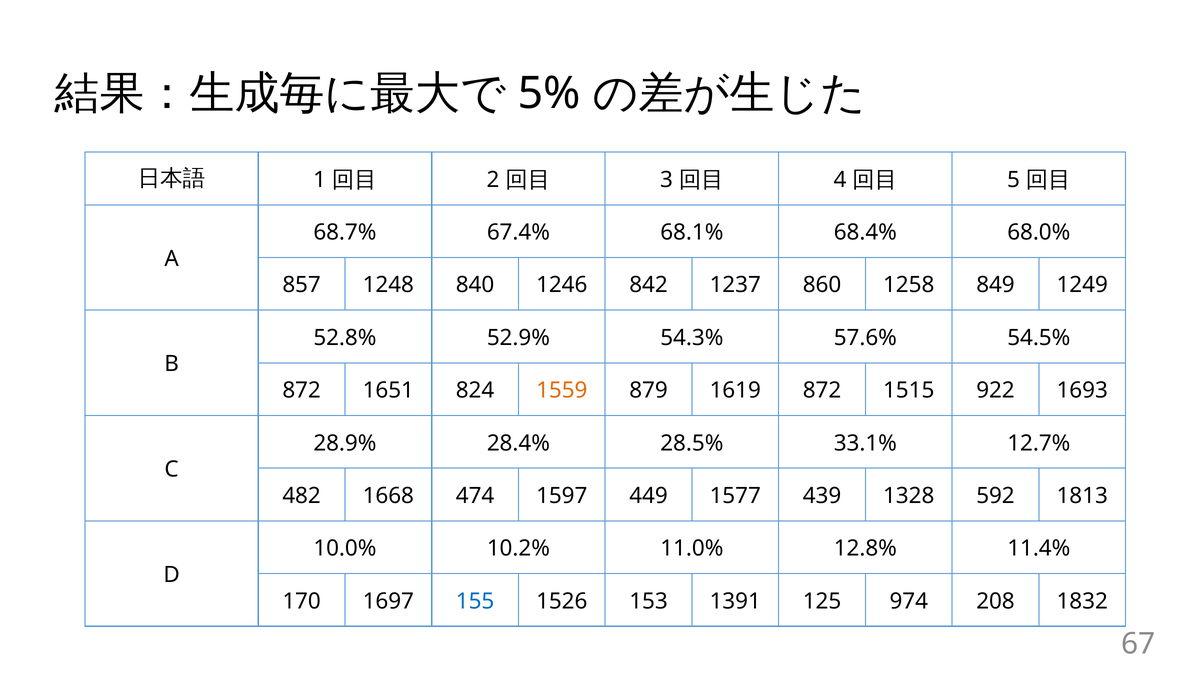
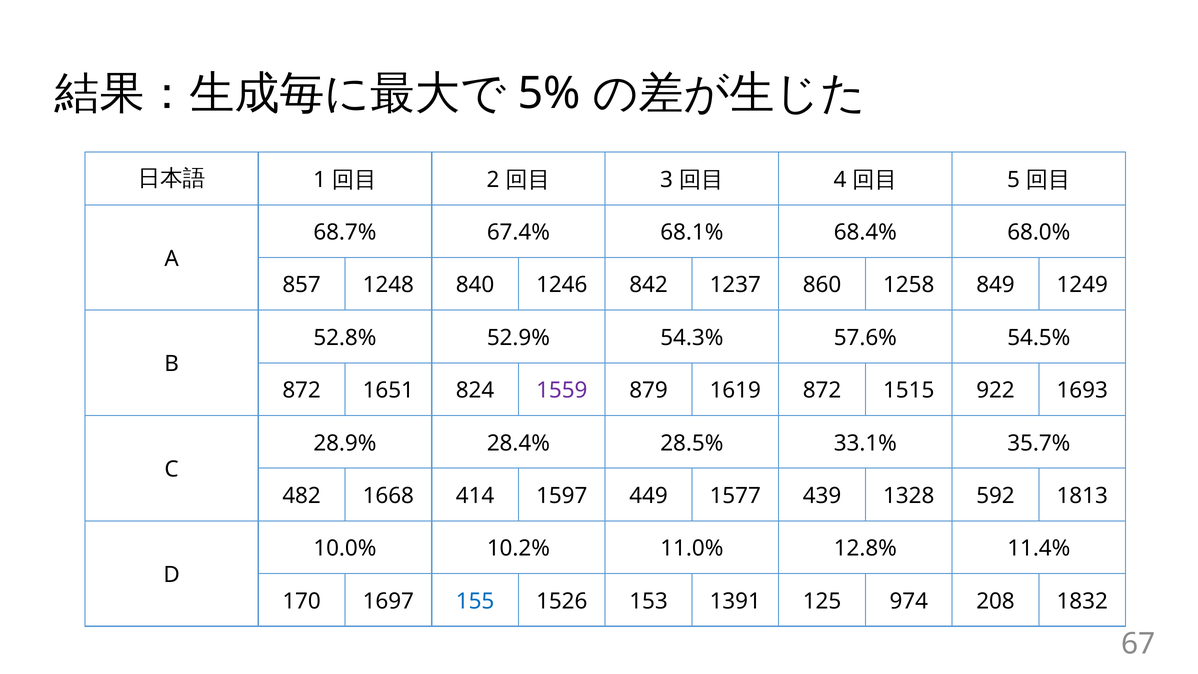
1559 colour: orange -> purple
12.7%: 12.7% -> 35.7%
474: 474 -> 414
